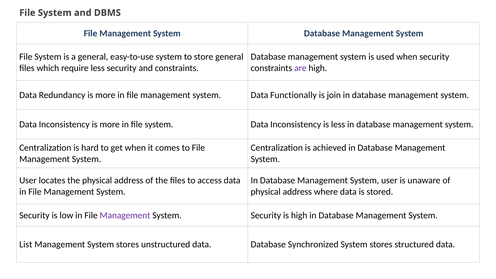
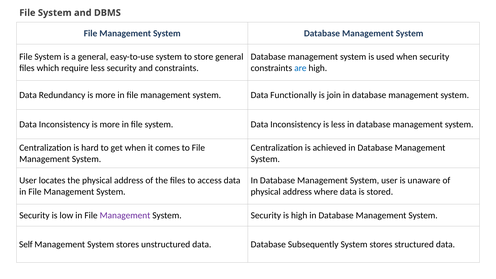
are colour: purple -> blue
List: List -> Self
Synchronized: Synchronized -> Subsequently
